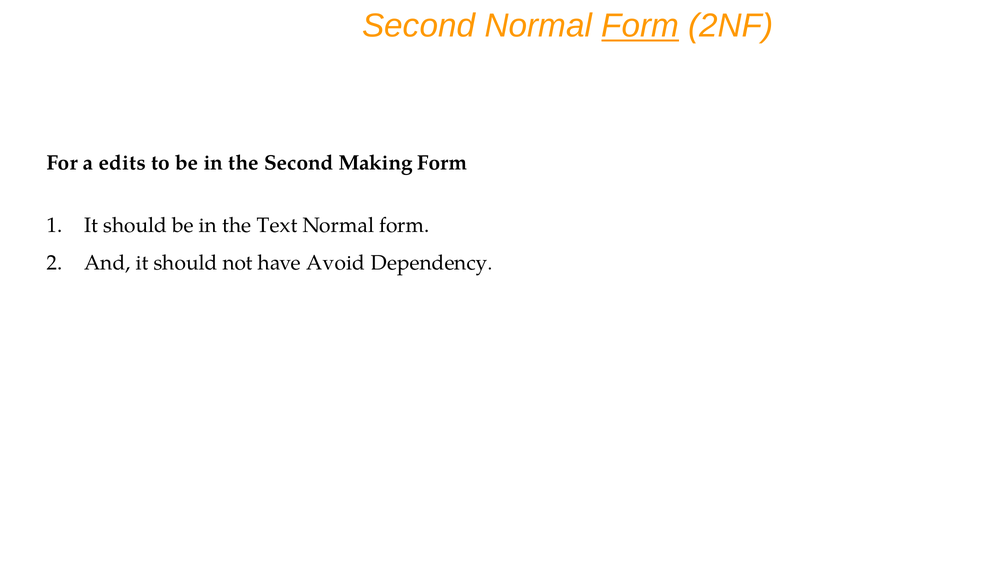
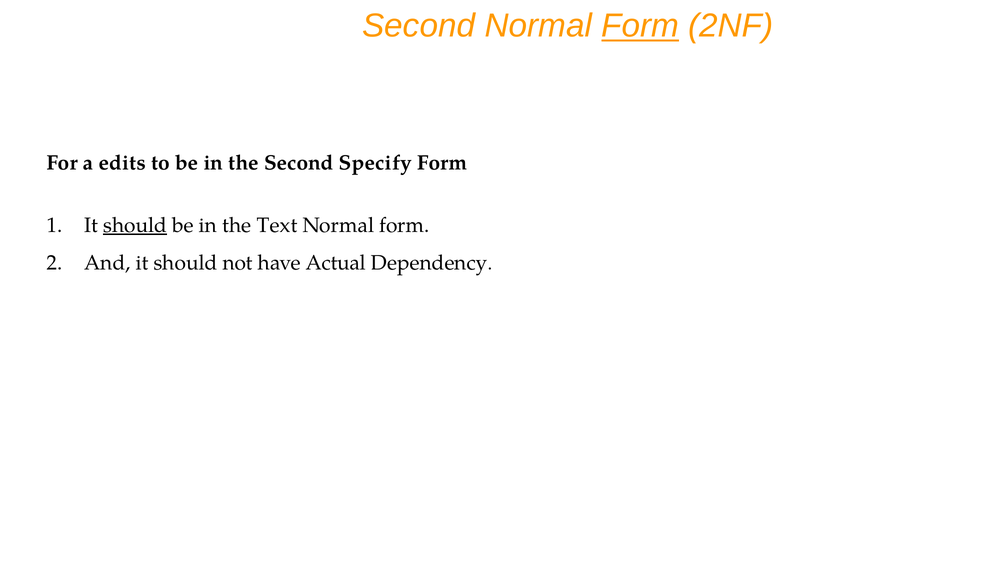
Making: Making -> Specify
should at (135, 226) underline: none -> present
Avoid: Avoid -> Actual
